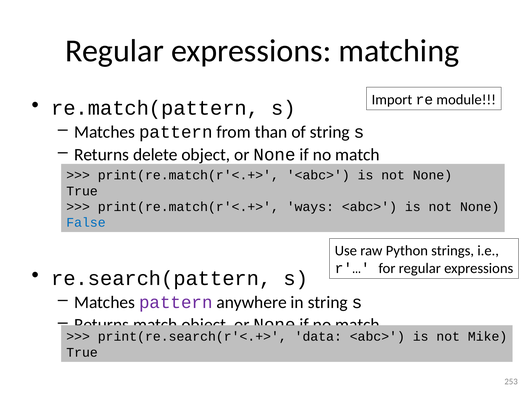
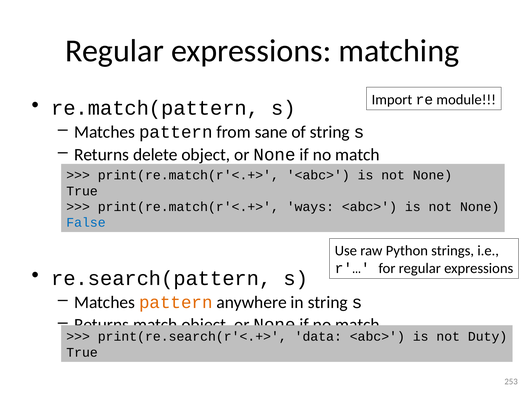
than: than -> sane
pattern at (176, 302) colour: purple -> orange
Mike: Mike -> Duty
